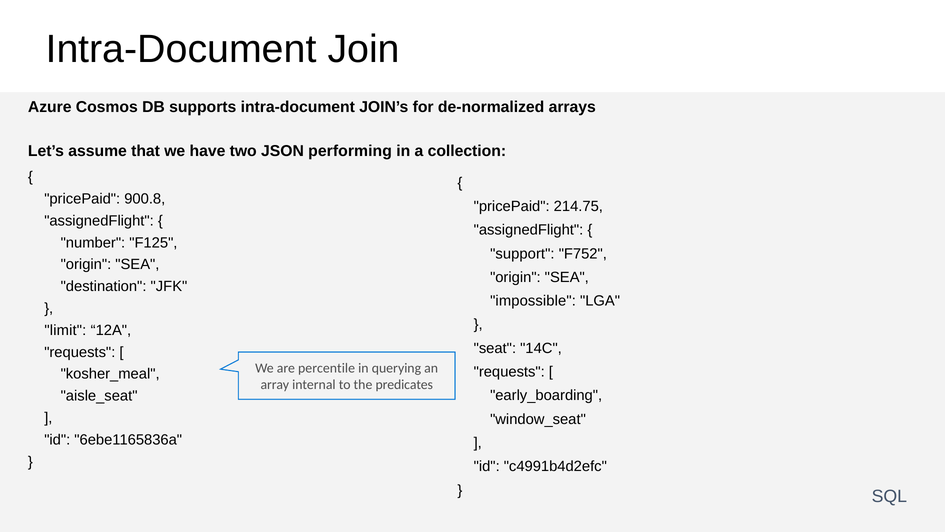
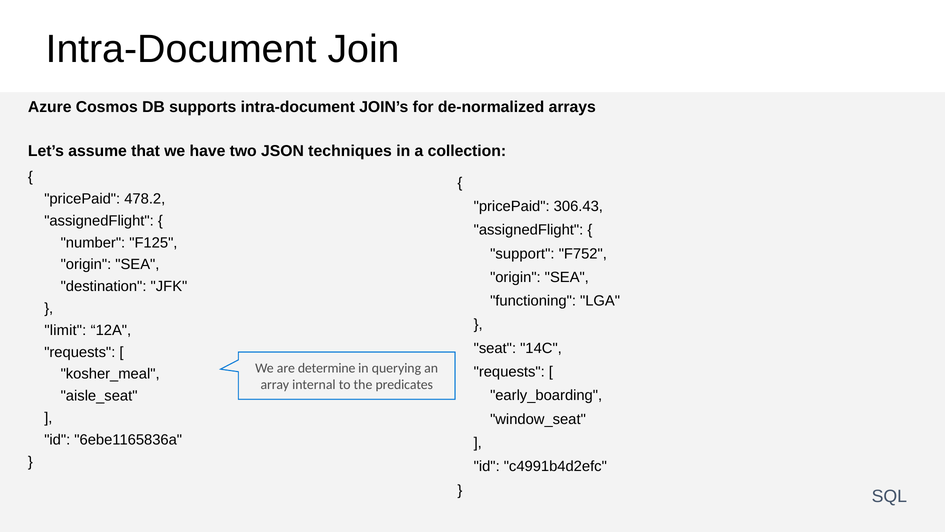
performing: performing -> techniques
900.8: 900.8 -> 478.2
214.75: 214.75 -> 306.43
impossible: impossible -> functioning
percentile: percentile -> determine
